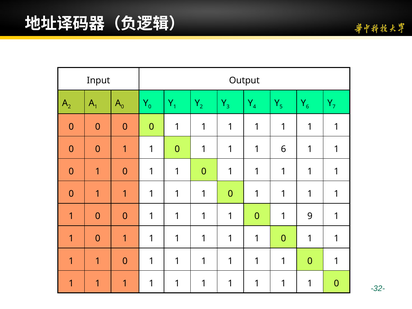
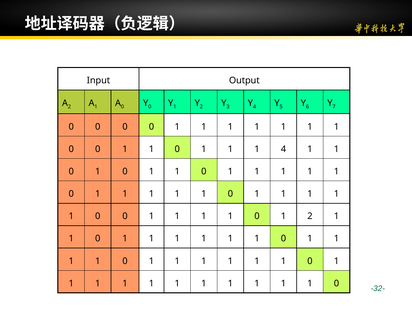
1 6: 6 -> 4
1 9: 9 -> 2
